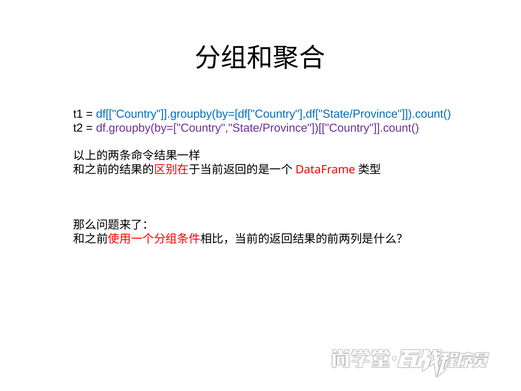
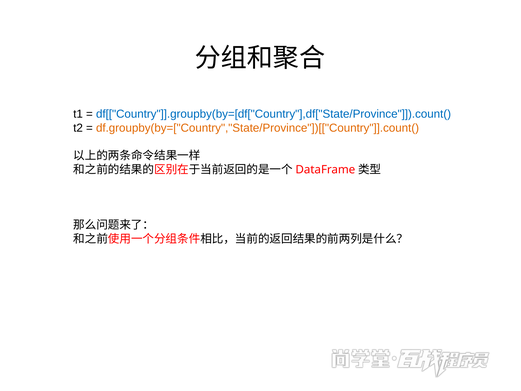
df.groupby(by=["Country","State/Province"])[["Country"]].count( colour: purple -> orange
